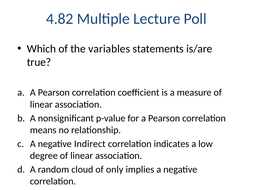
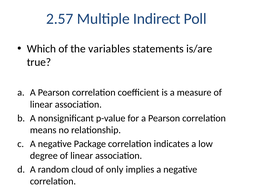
4.82: 4.82 -> 2.57
Lecture: Lecture -> Indirect
Indirect: Indirect -> Package
